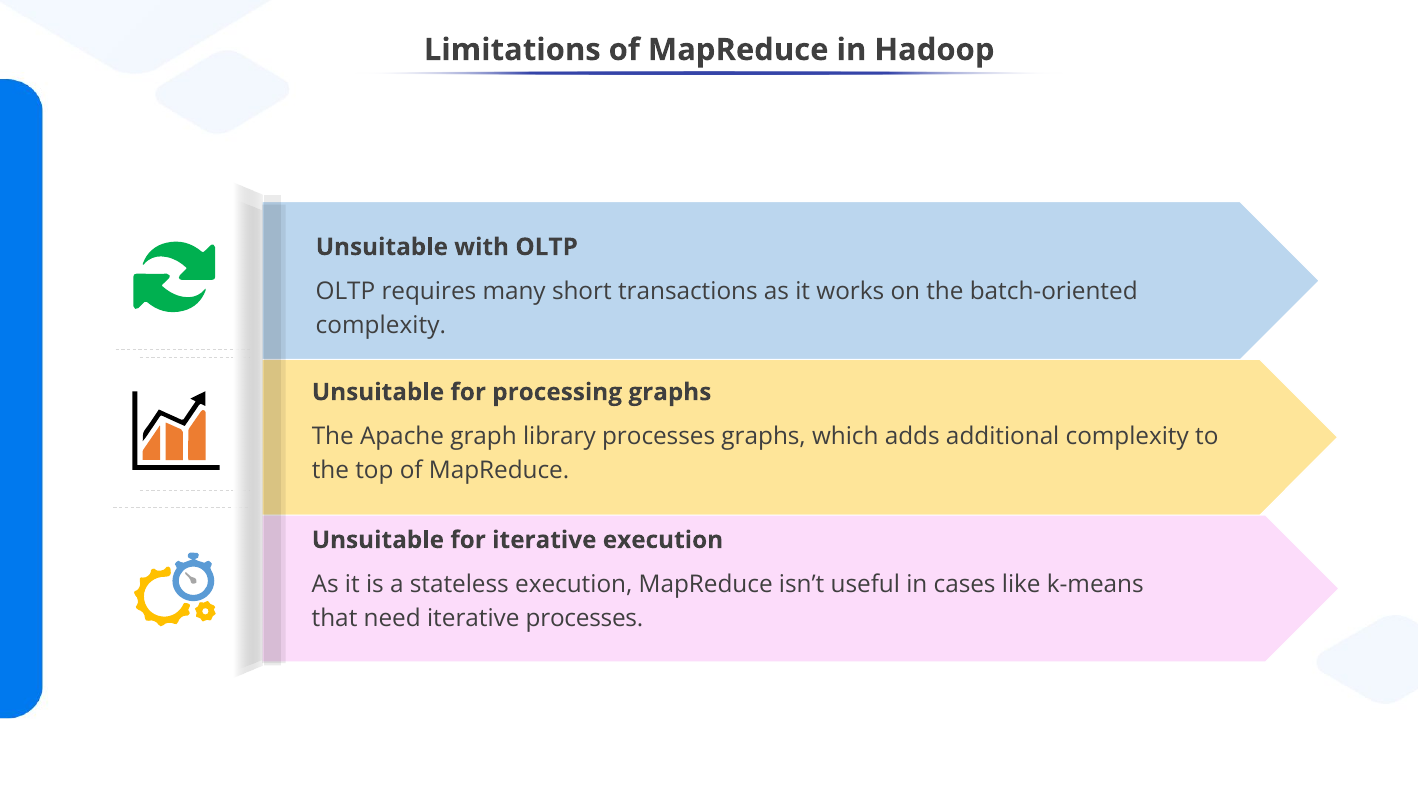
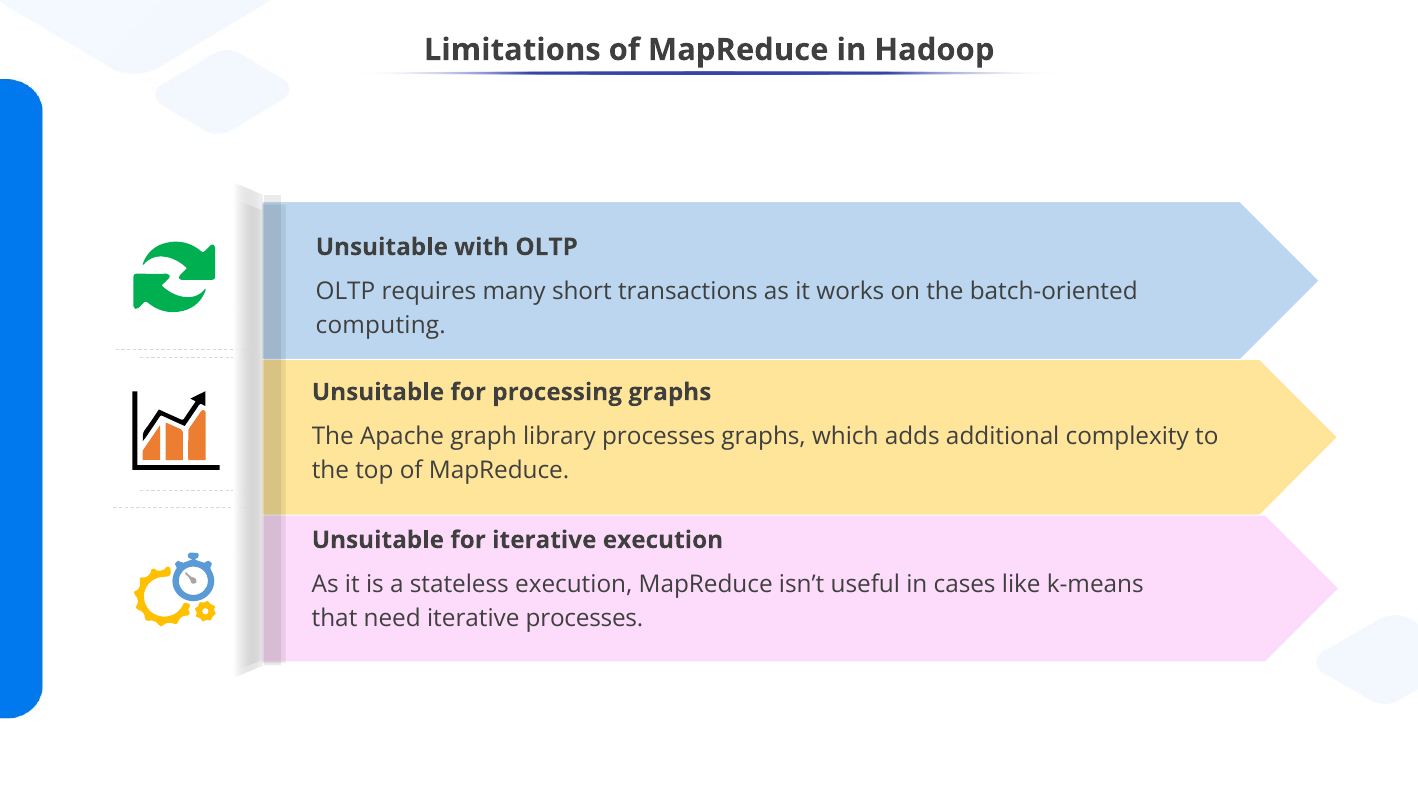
complexity at (381, 325): complexity -> computing
